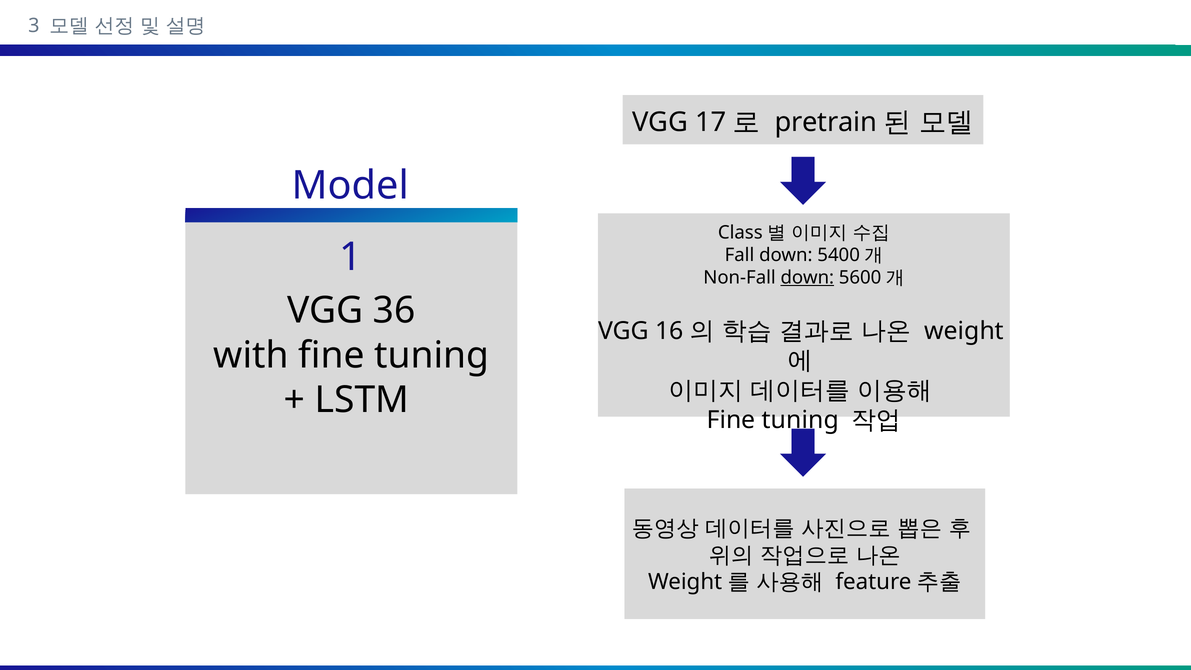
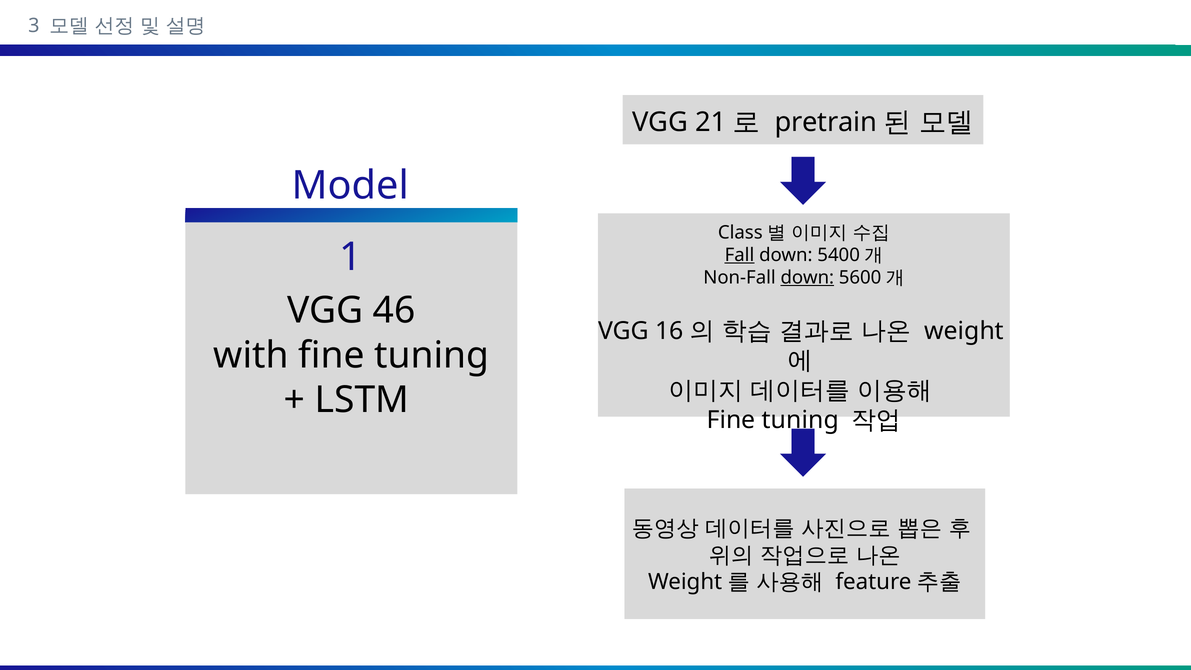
17: 17 -> 21
Fall underline: none -> present
36: 36 -> 46
